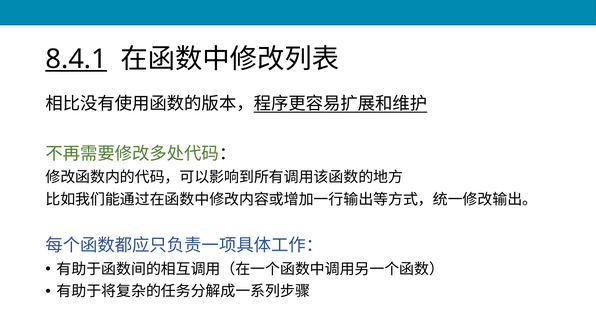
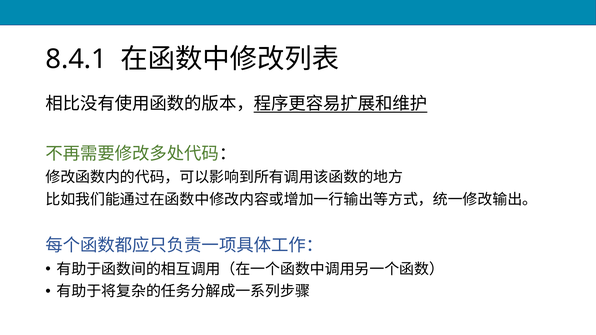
8.4.1 underline: present -> none
